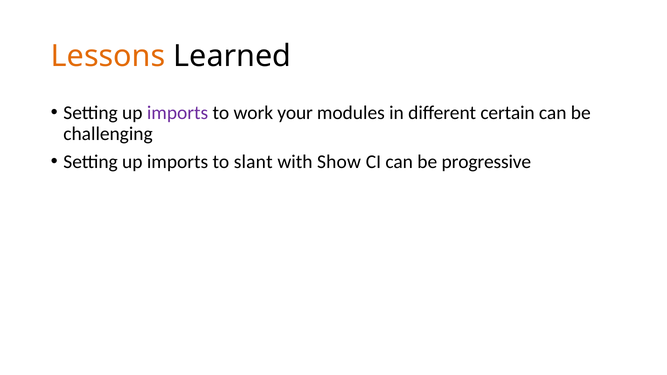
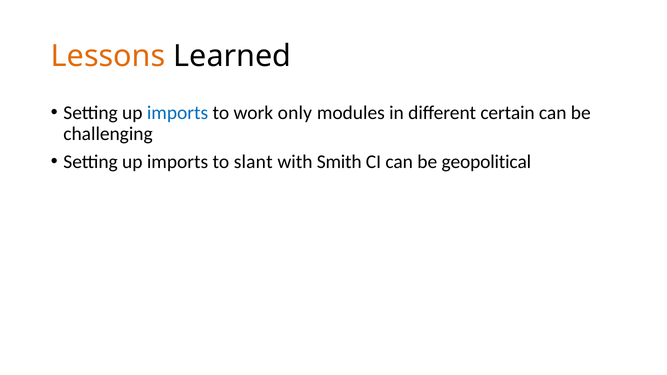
imports at (178, 113) colour: purple -> blue
your: your -> only
Show: Show -> Smith
progressive: progressive -> geopolitical
